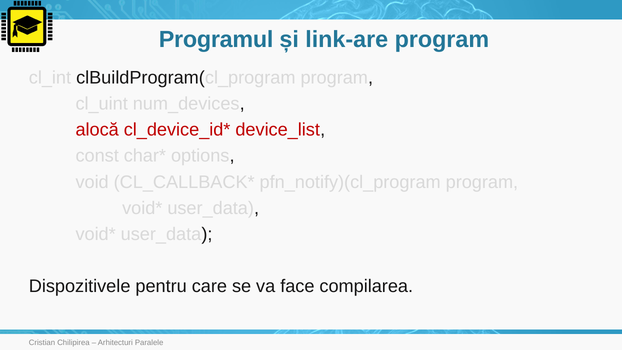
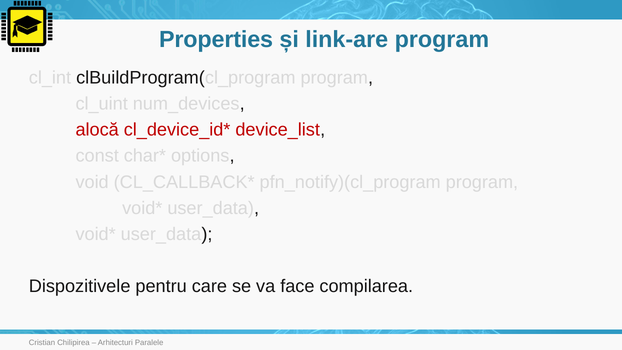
Programul: Programul -> Properties
